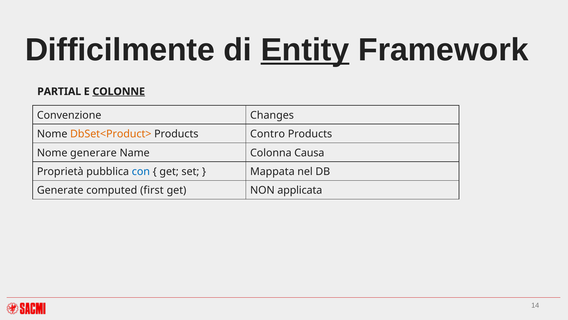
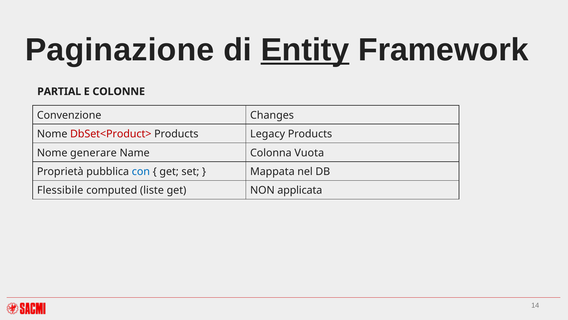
Difficilmente: Difficilmente -> Paginazione
COLONNE underline: present -> none
DbSet<Product> colour: orange -> red
Contro: Contro -> Legacy
Causa: Causa -> Vuota
Generate: Generate -> Flessibile
first: first -> liste
